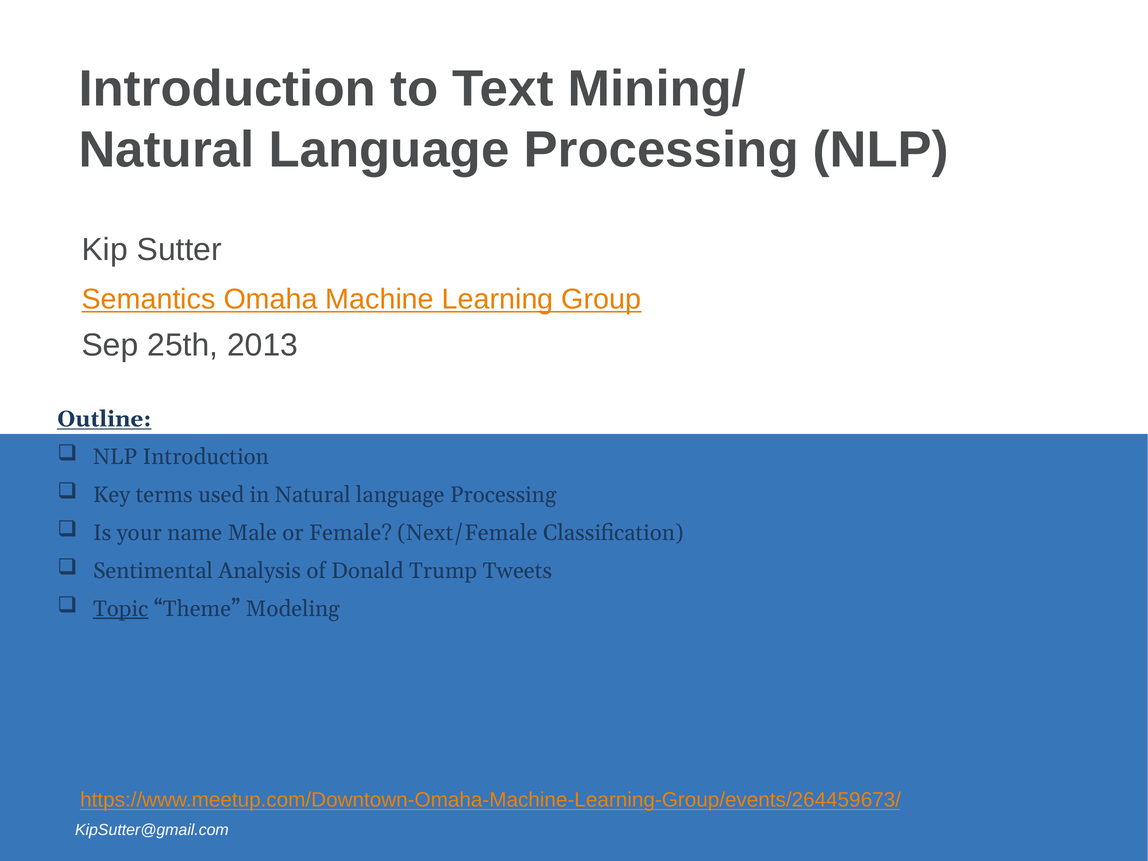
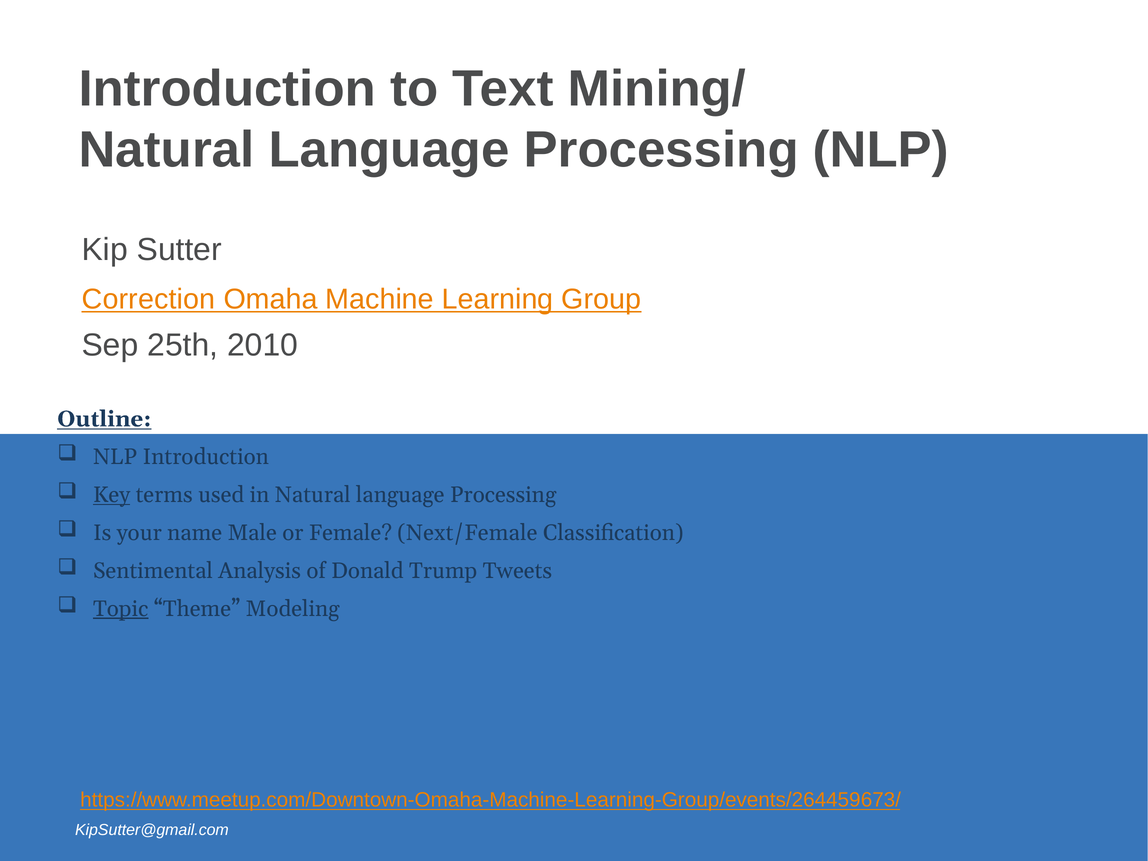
Semantics: Semantics -> Correction
2013: 2013 -> 2010
Key underline: none -> present
